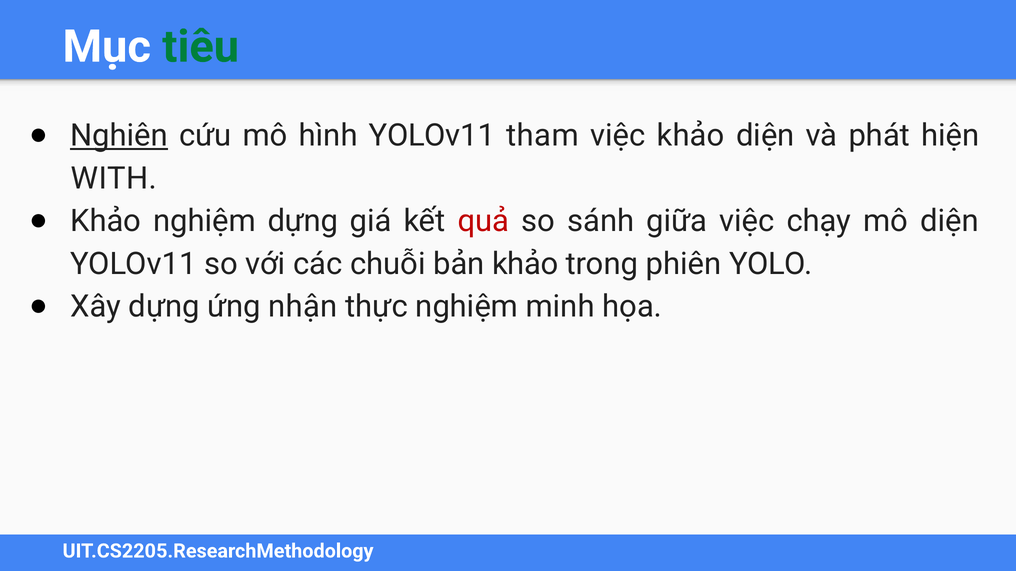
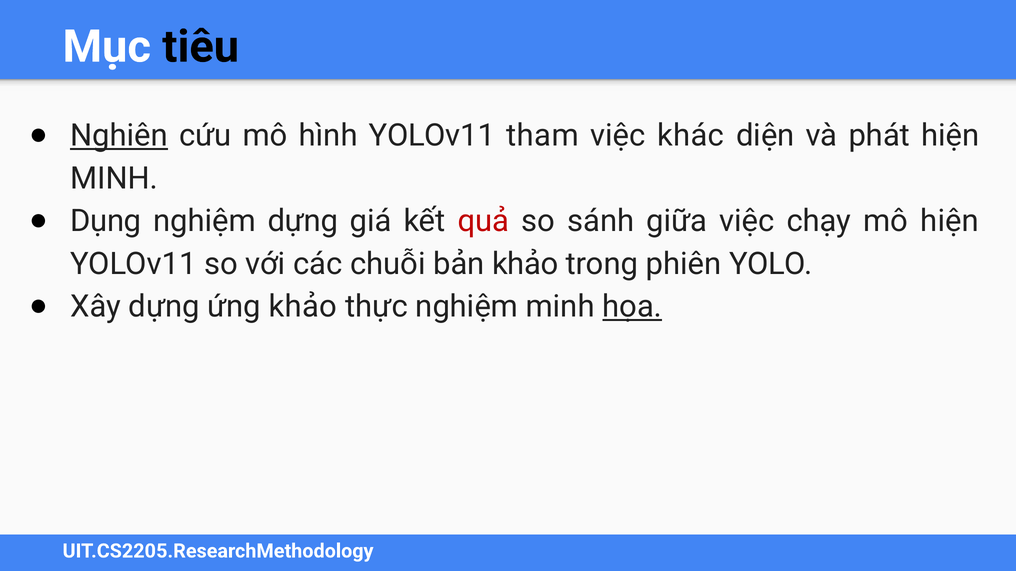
tiêu colour: green -> black
việc khảo: khảo -> khác
WITH at (114, 179): WITH -> MINH
Khảo at (106, 221): Khảo -> Dụng
mô diện: diện -> hiện
ứng nhận: nhận -> khảo
họa underline: none -> present
